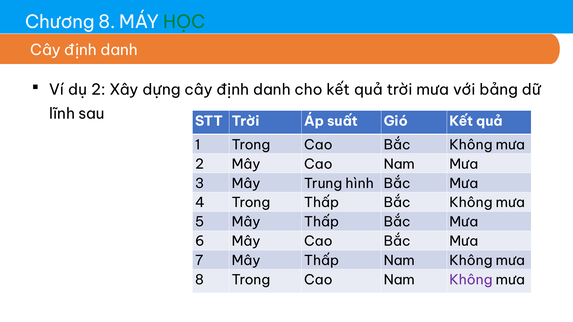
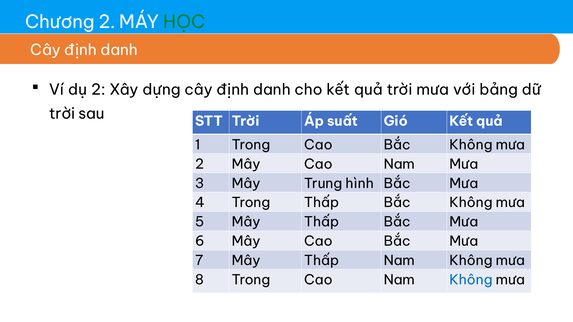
Chương 8: 8 -> 2
lĩnh at (62, 114): lĩnh -> trời
Không at (471, 280) colour: purple -> blue
